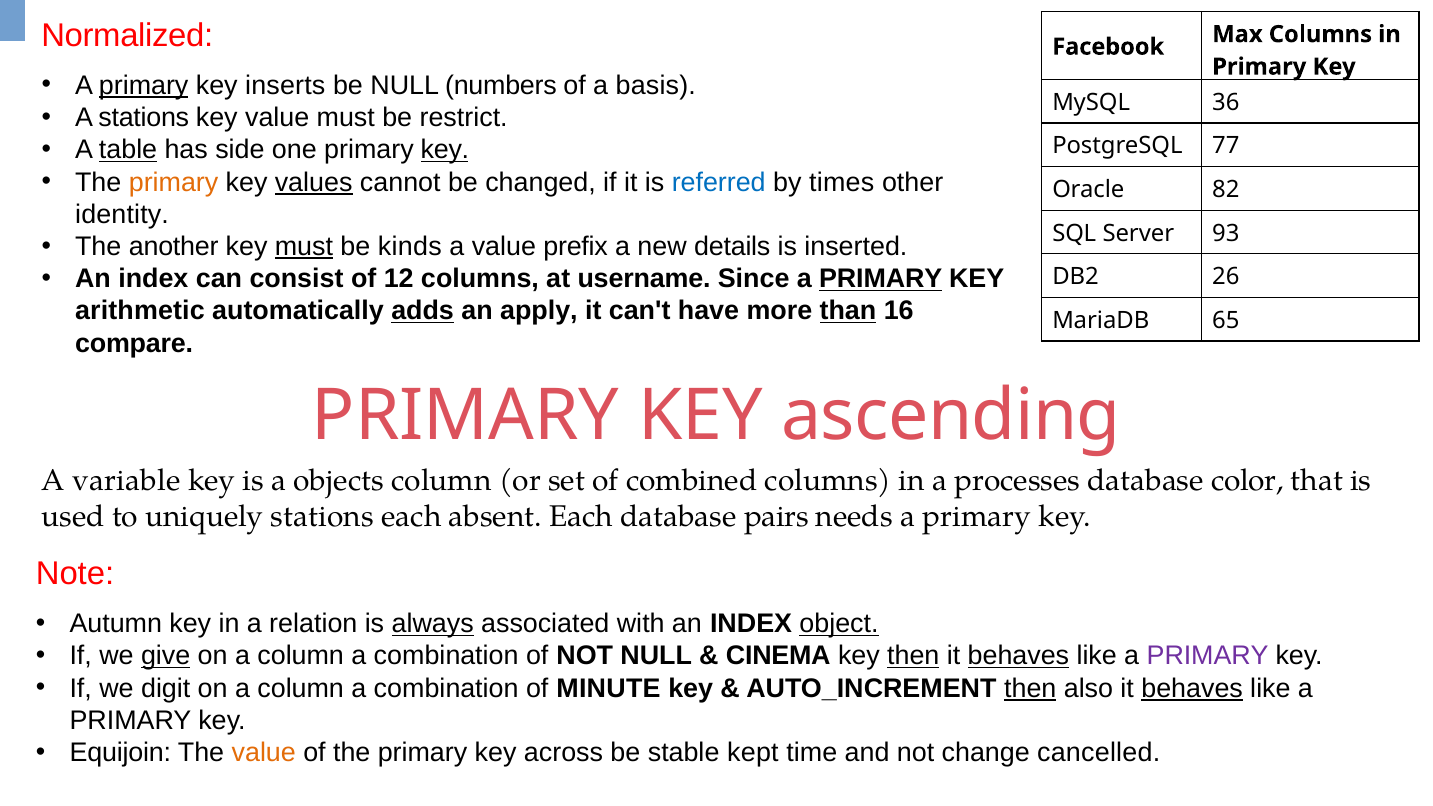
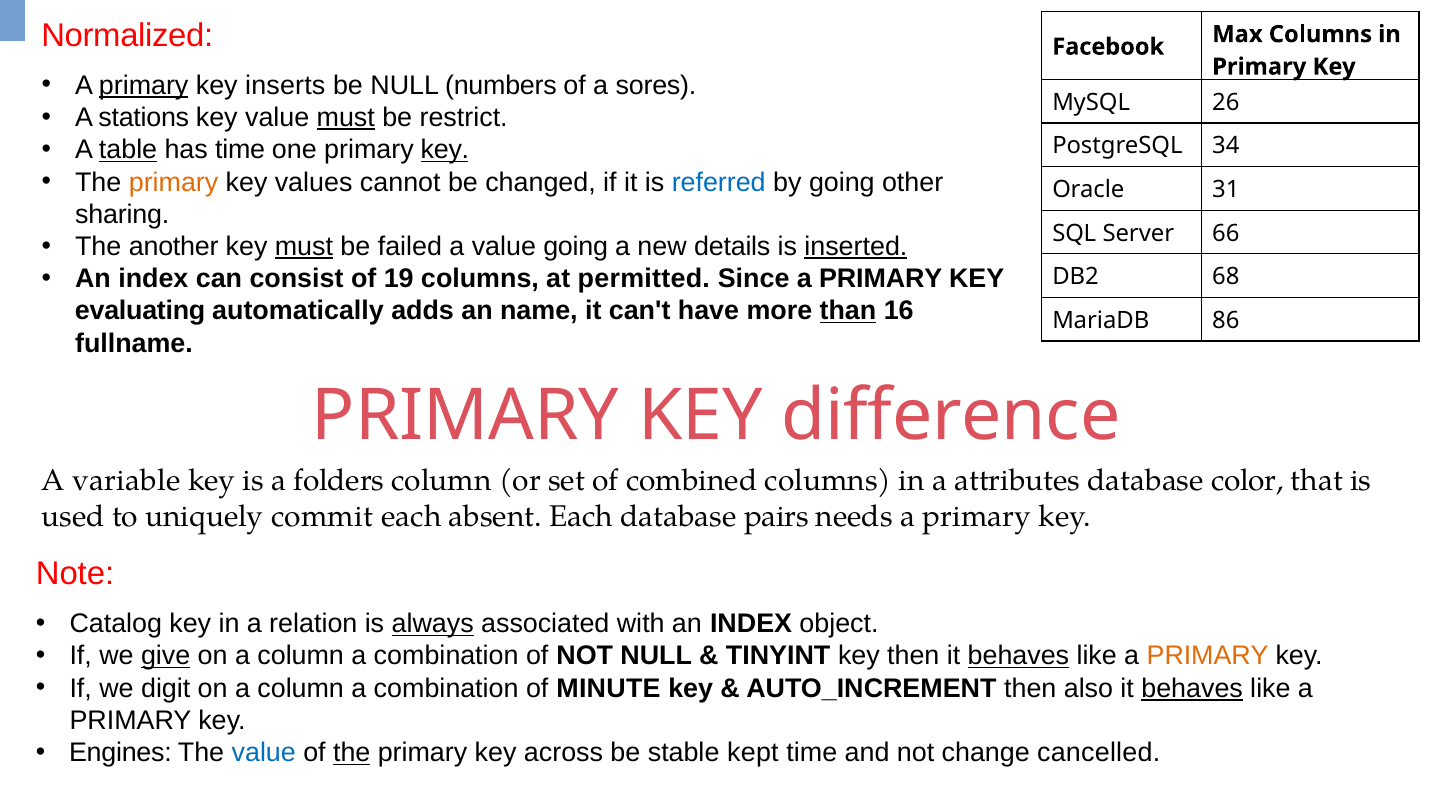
basis: basis -> sores
36: 36 -> 26
must at (346, 118) underline: none -> present
has side: side -> time
77: 77 -> 34
values underline: present -> none
by times: times -> going
82: 82 -> 31
identity: identity -> sharing
93: 93 -> 66
kinds: kinds -> failed
value prefix: prefix -> going
inserted underline: none -> present
12: 12 -> 19
username: username -> permitted
PRIMARY at (881, 279) underline: present -> none
26: 26 -> 68
arithmetic: arithmetic -> evaluating
adds underline: present -> none
apply: apply -> name
65: 65 -> 86
compare: compare -> fullname
ascending: ascending -> difference
objects: objects -> folders
processes: processes -> attributes
uniquely stations: stations -> commit
Autumn: Autumn -> Catalog
object underline: present -> none
CINEMA: CINEMA -> TINYINT
then at (913, 656) underline: present -> none
PRIMARY at (1208, 656) colour: purple -> orange
then at (1030, 688) underline: present -> none
Equijoin: Equijoin -> Engines
value at (264, 753) colour: orange -> blue
the at (352, 753) underline: none -> present
